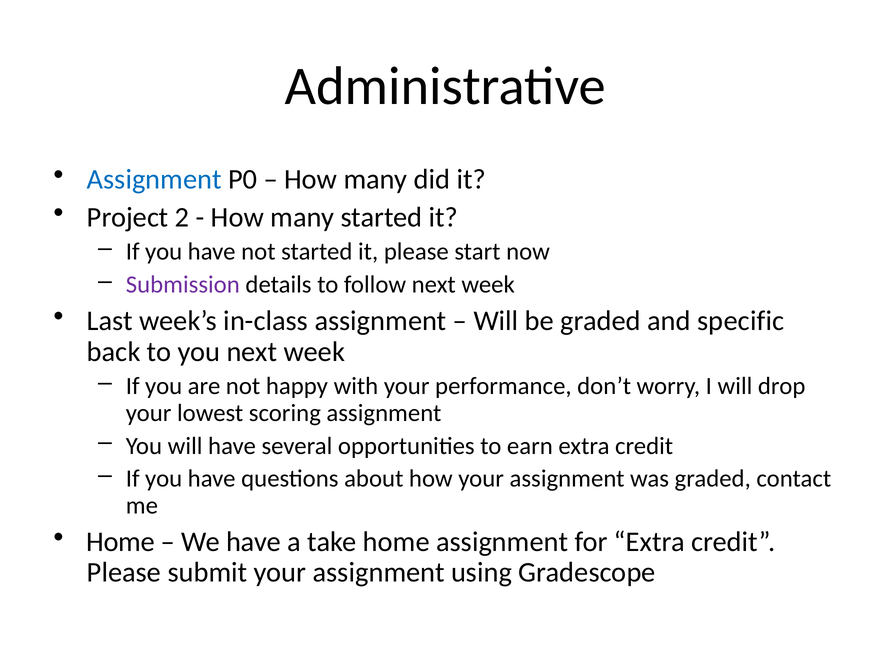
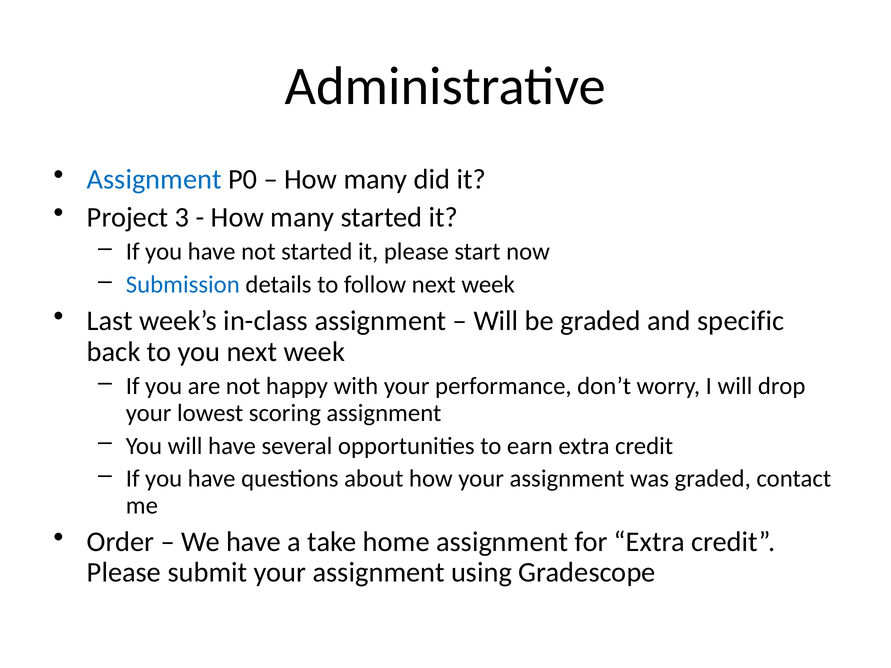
2: 2 -> 3
Submission colour: purple -> blue
Home at (121, 542): Home -> Order
